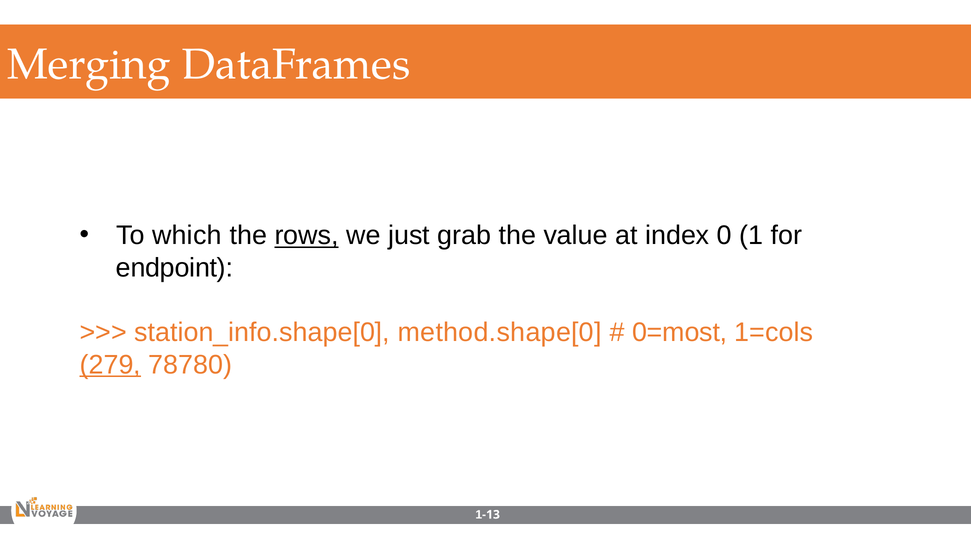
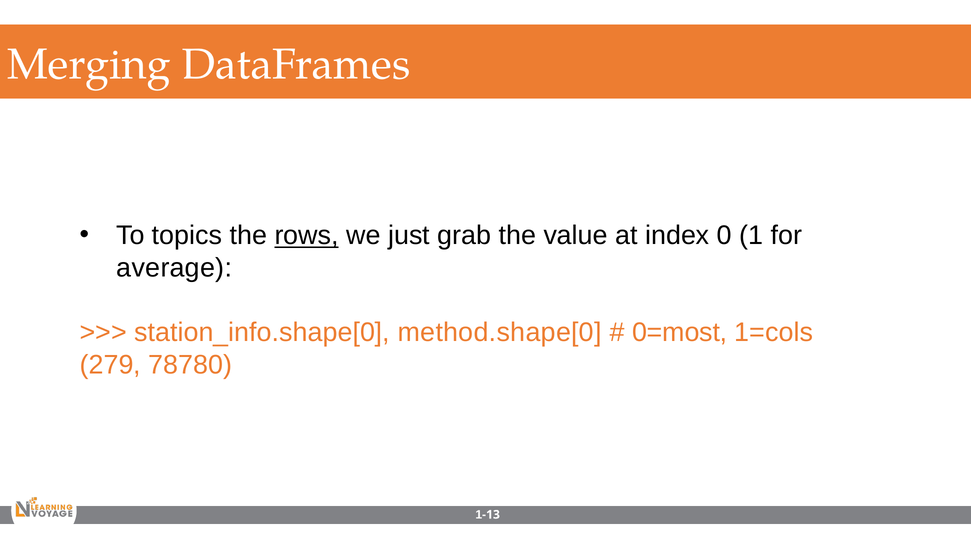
which: which -> topics
endpoint: endpoint -> average
279 underline: present -> none
